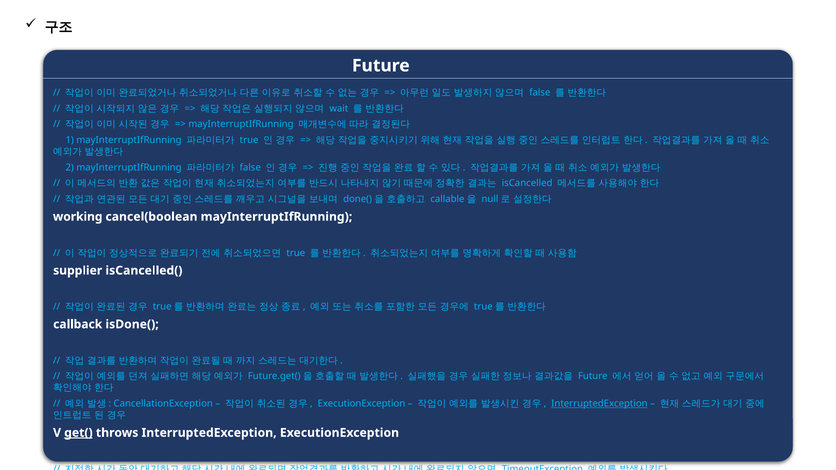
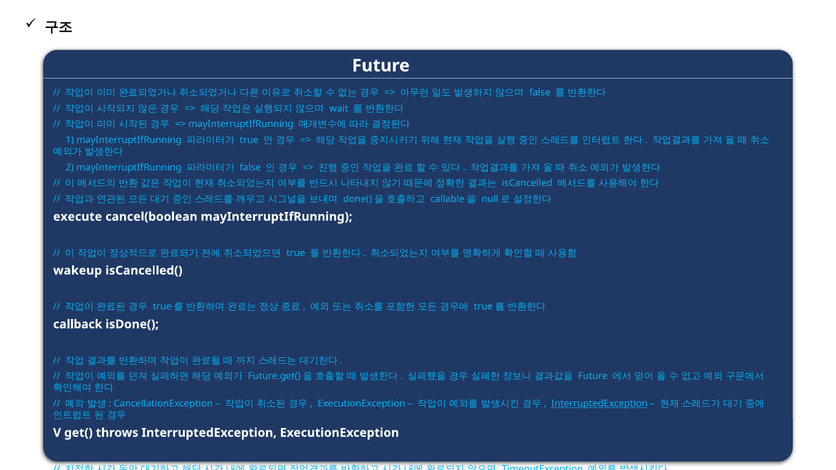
working: working -> execute
supplier: supplier -> wakeup
get( underline: present -> none
